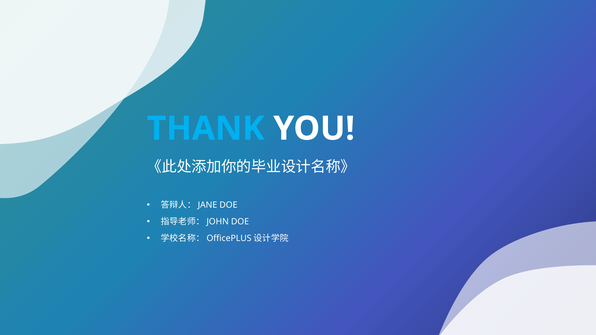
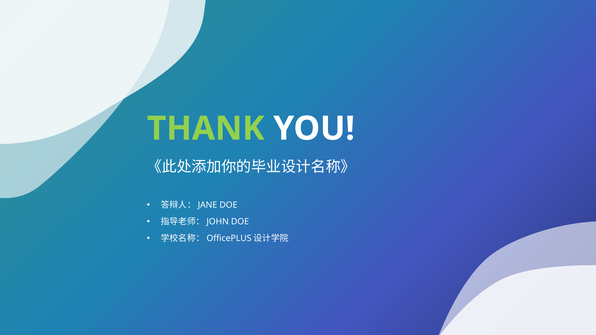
THANK colour: light blue -> light green
